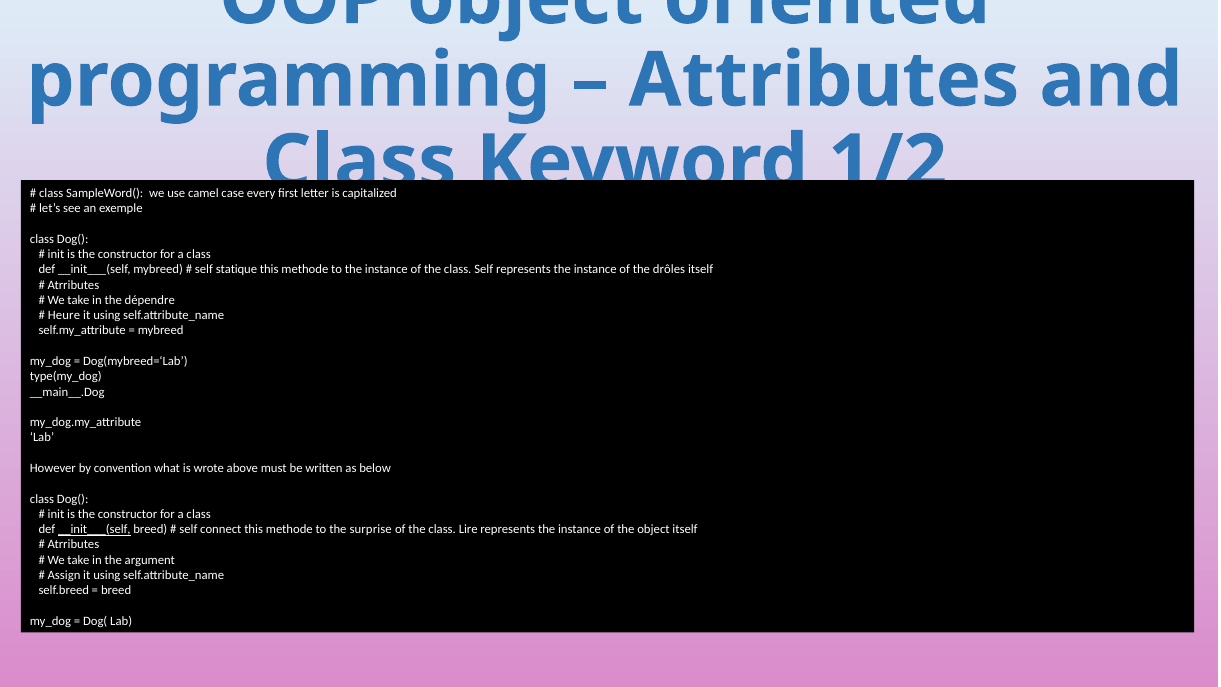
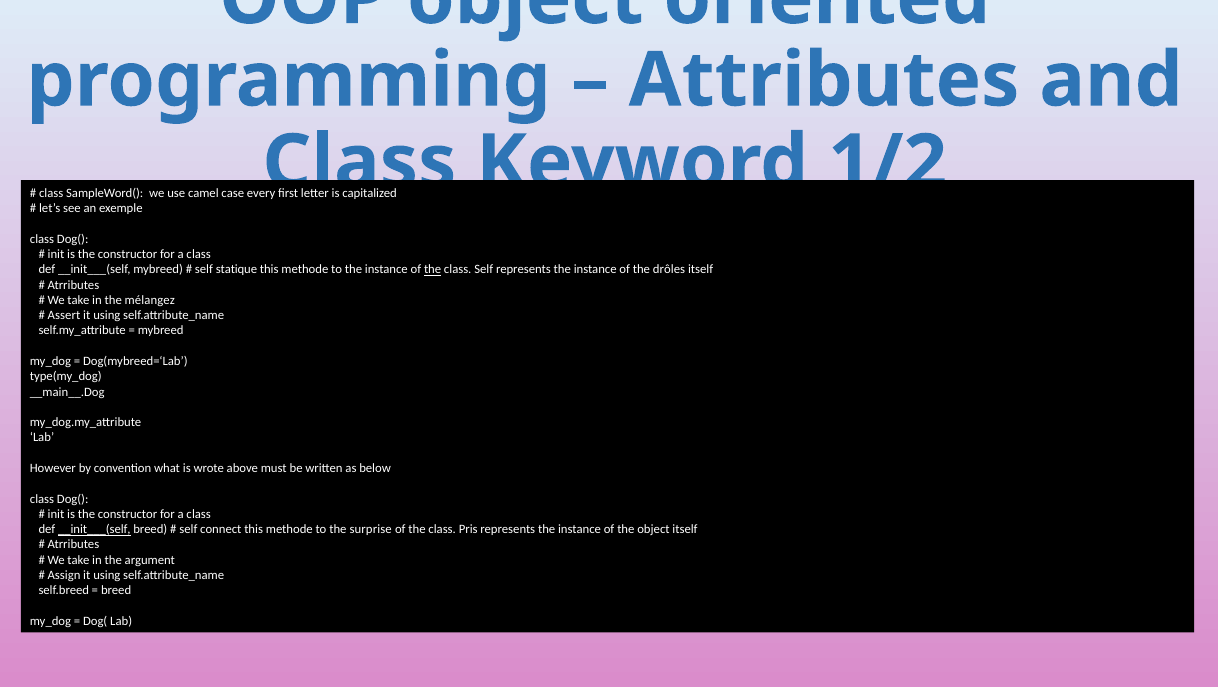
the at (433, 269) underline: none -> present
dépendre: dépendre -> mélangez
Heure: Heure -> Assert
Lire: Lire -> Pris
